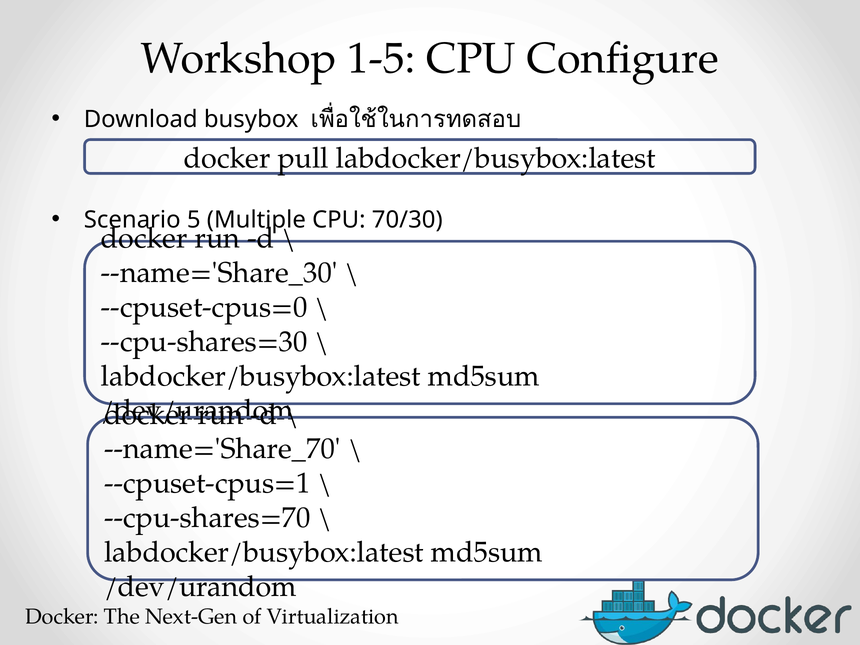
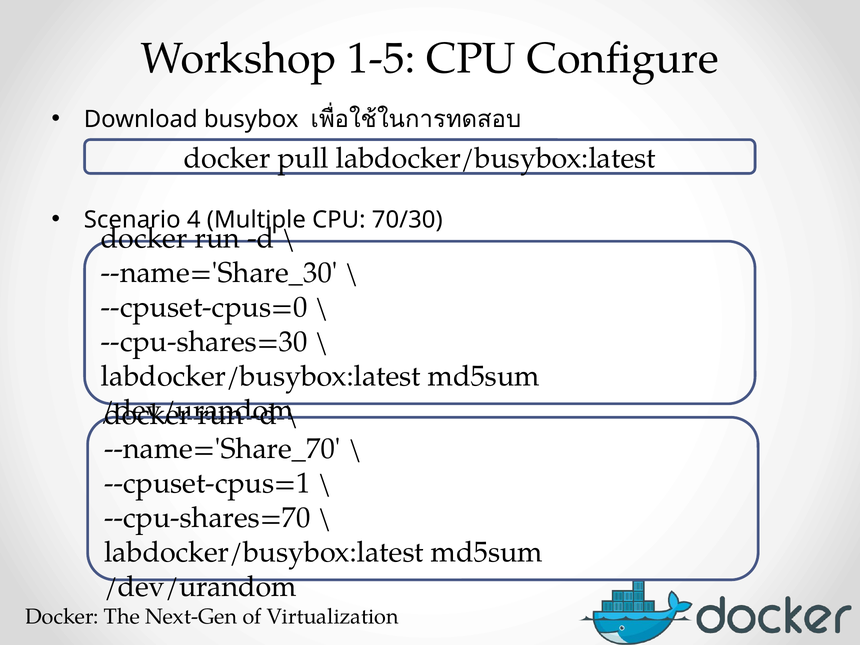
5: 5 -> 4
